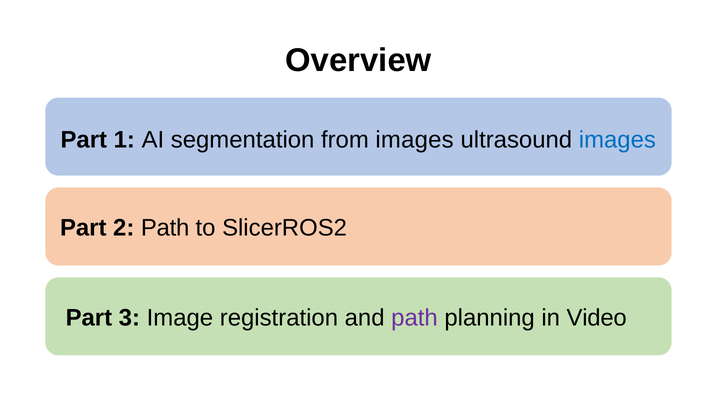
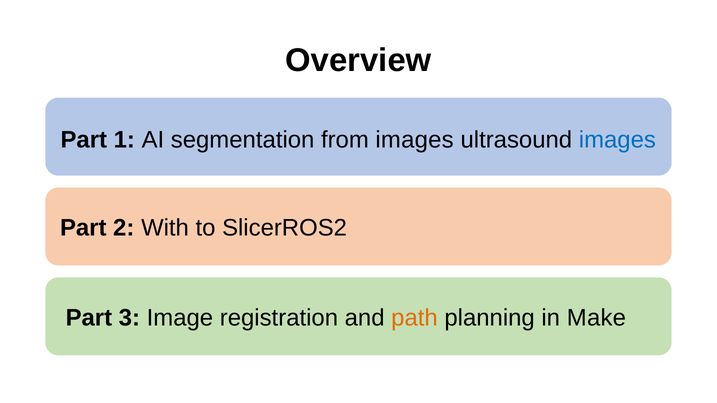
2 Path: Path -> With
path at (414, 318) colour: purple -> orange
Video: Video -> Make
